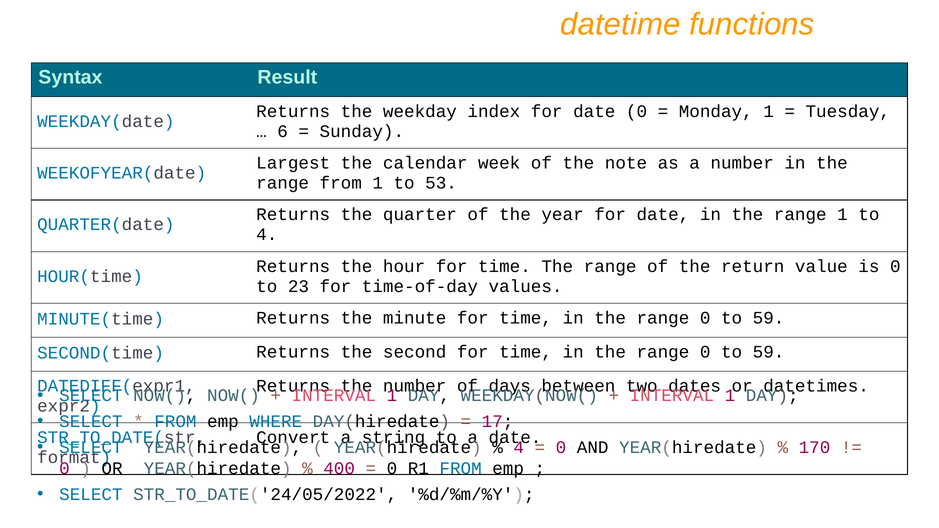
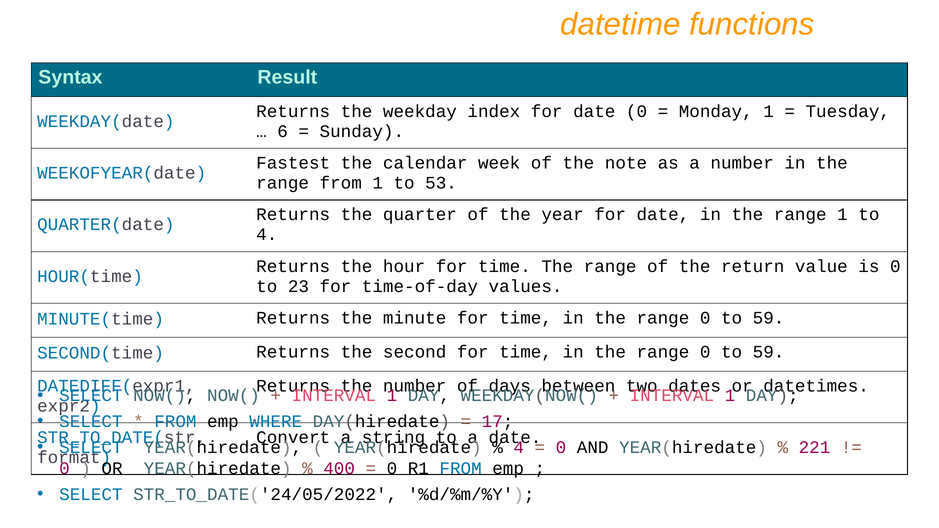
Largest: Largest -> Fastest
170: 170 -> 221
